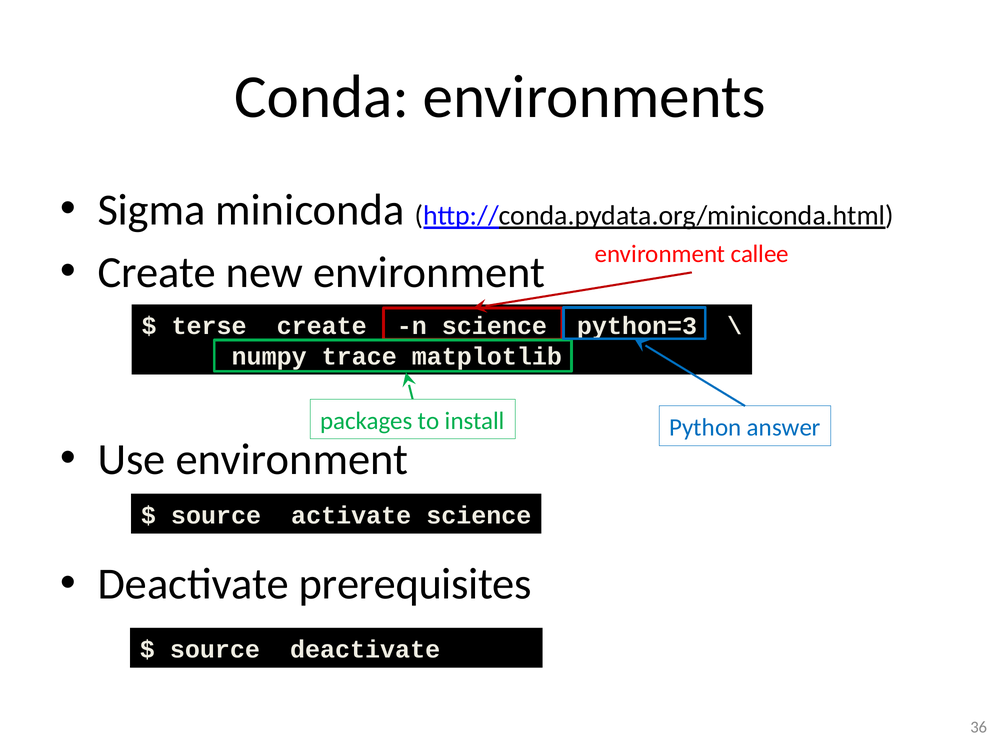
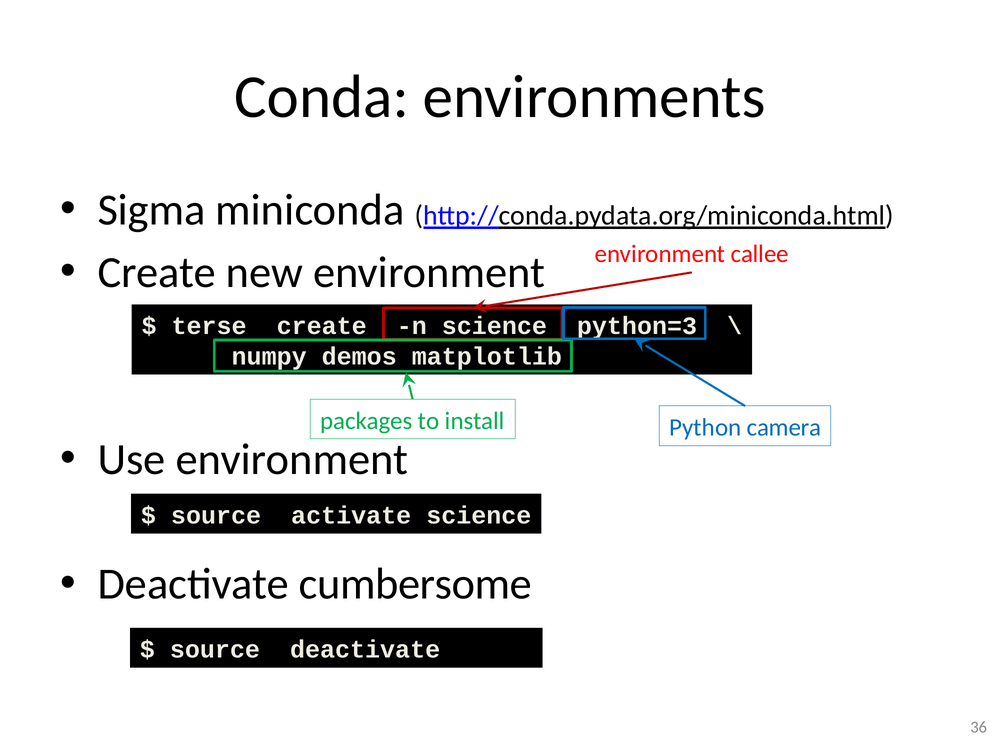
trace: trace -> demos
answer: answer -> camera
prerequisites: prerequisites -> cumbersome
